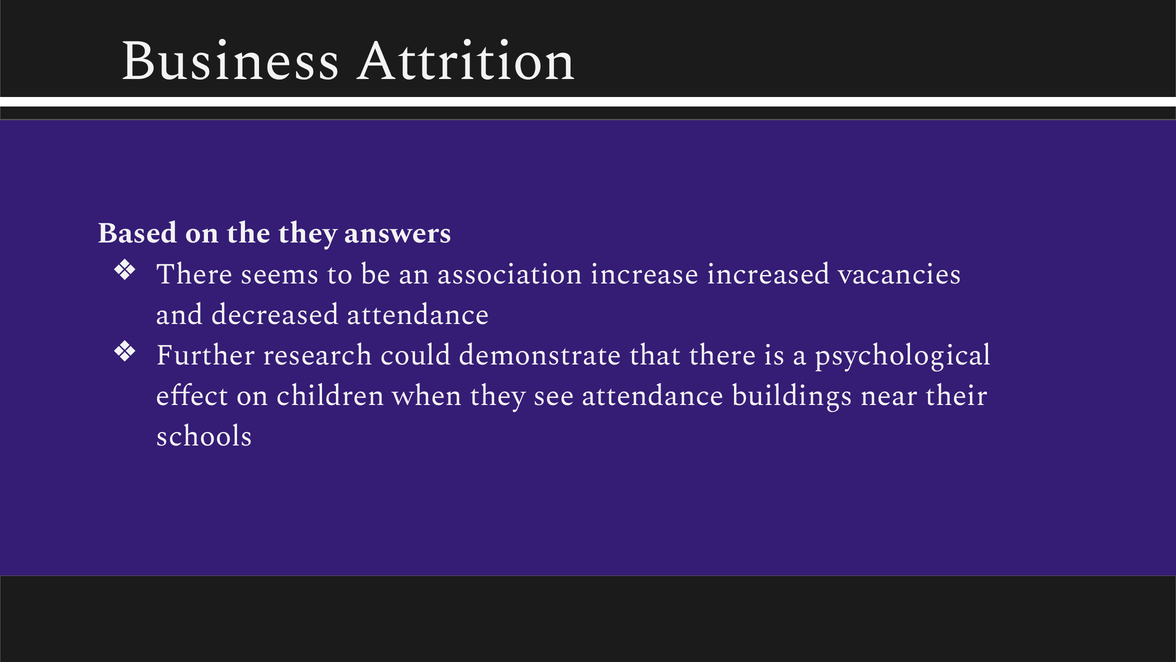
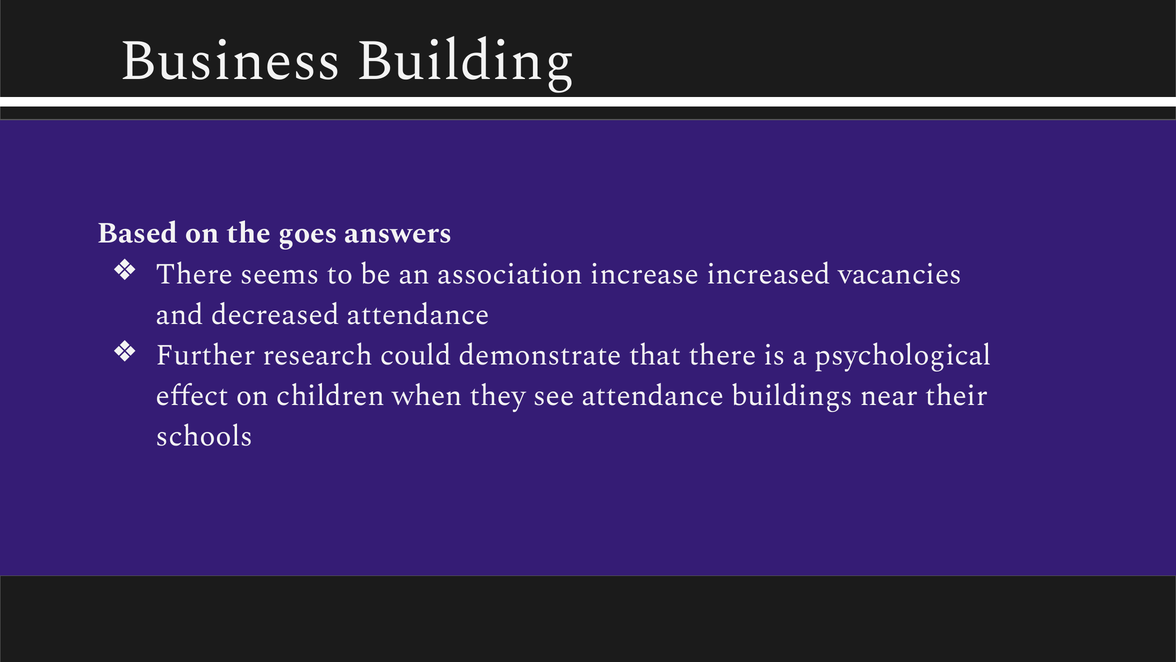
Attrition: Attrition -> Building
the they: they -> goes
